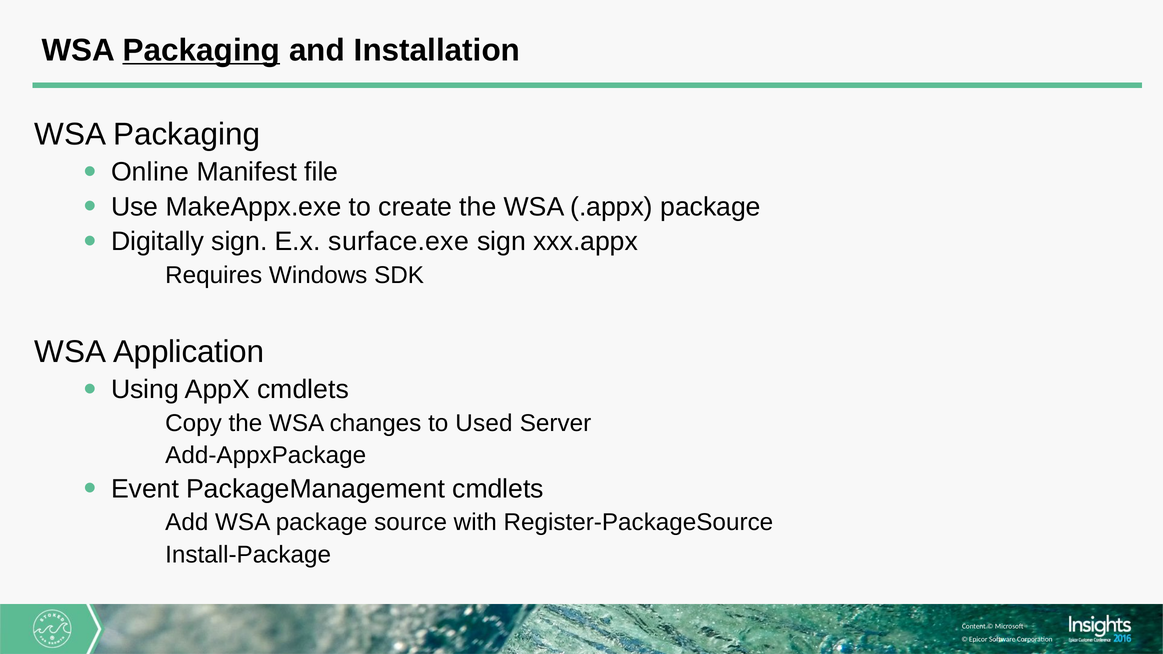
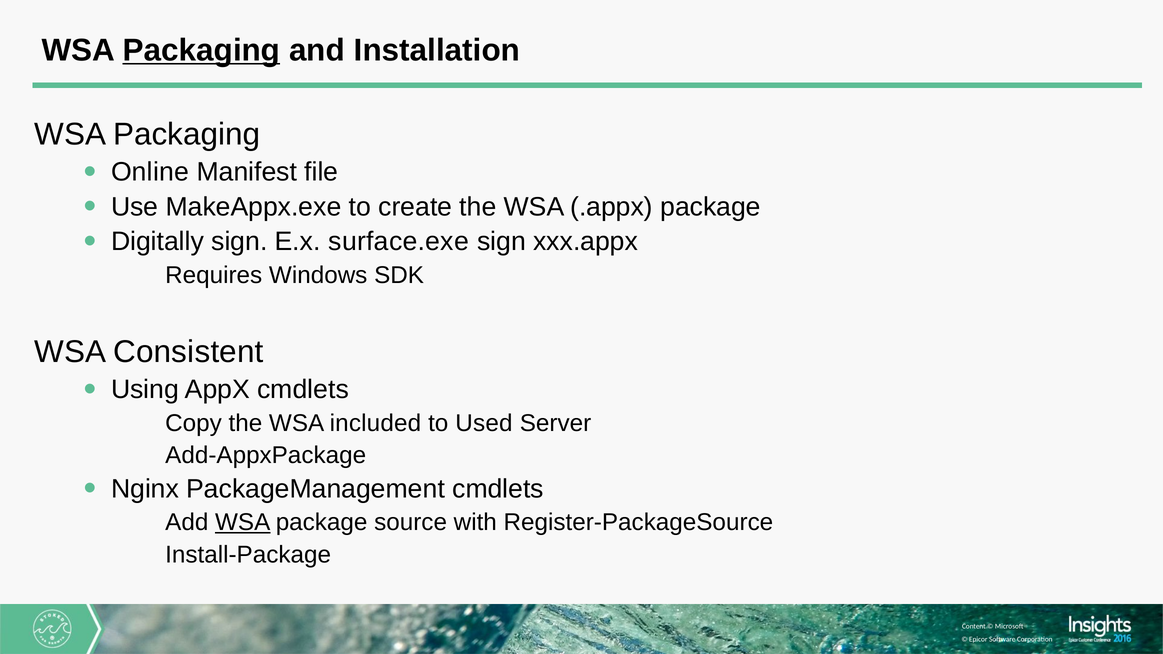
Application: Application -> Consistent
changes: changes -> included
Event: Event -> Nginx
WSA at (243, 522) underline: none -> present
